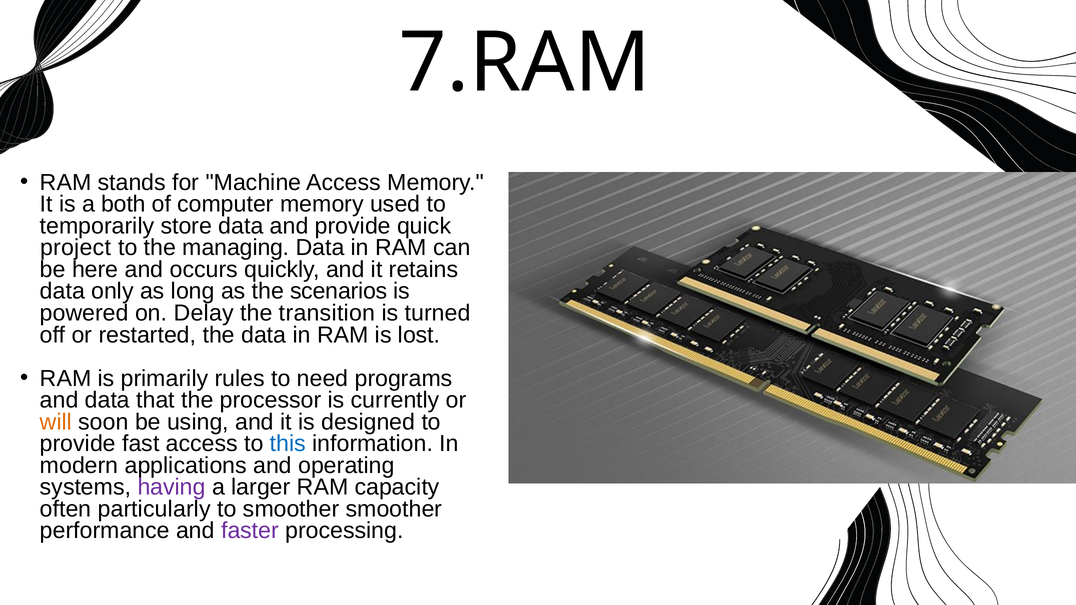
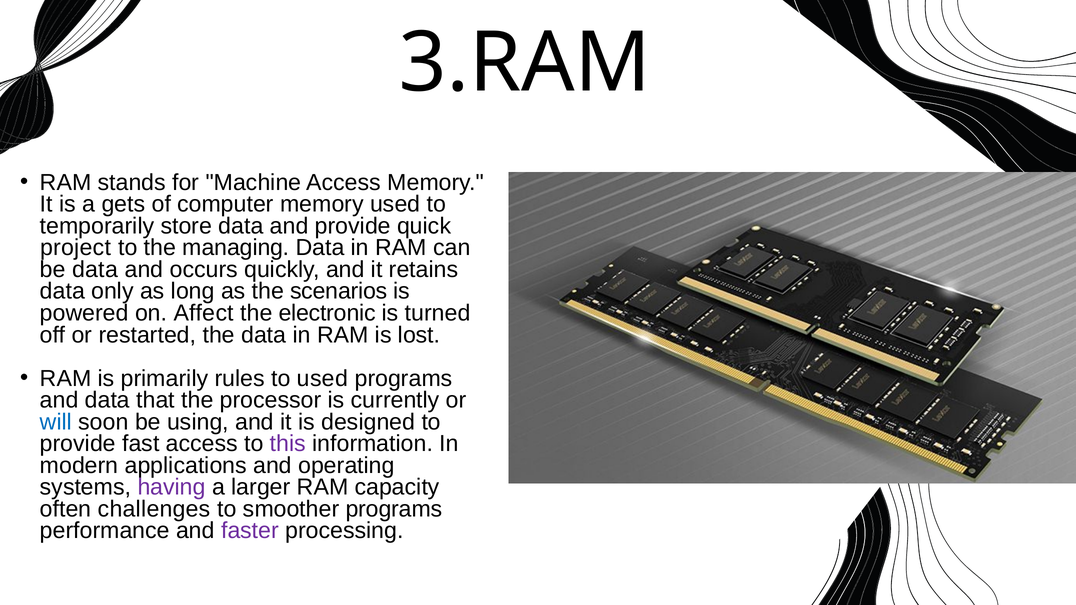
7.RAM: 7.RAM -> 3.RAM
both: both -> gets
be here: here -> data
Delay: Delay -> Affect
transition: transition -> electronic
to need: need -> used
will colour: orange -> blue
this colour: blue -> purple
particularly: particularly -> challenges
smoother smoother: smoother -> programs
